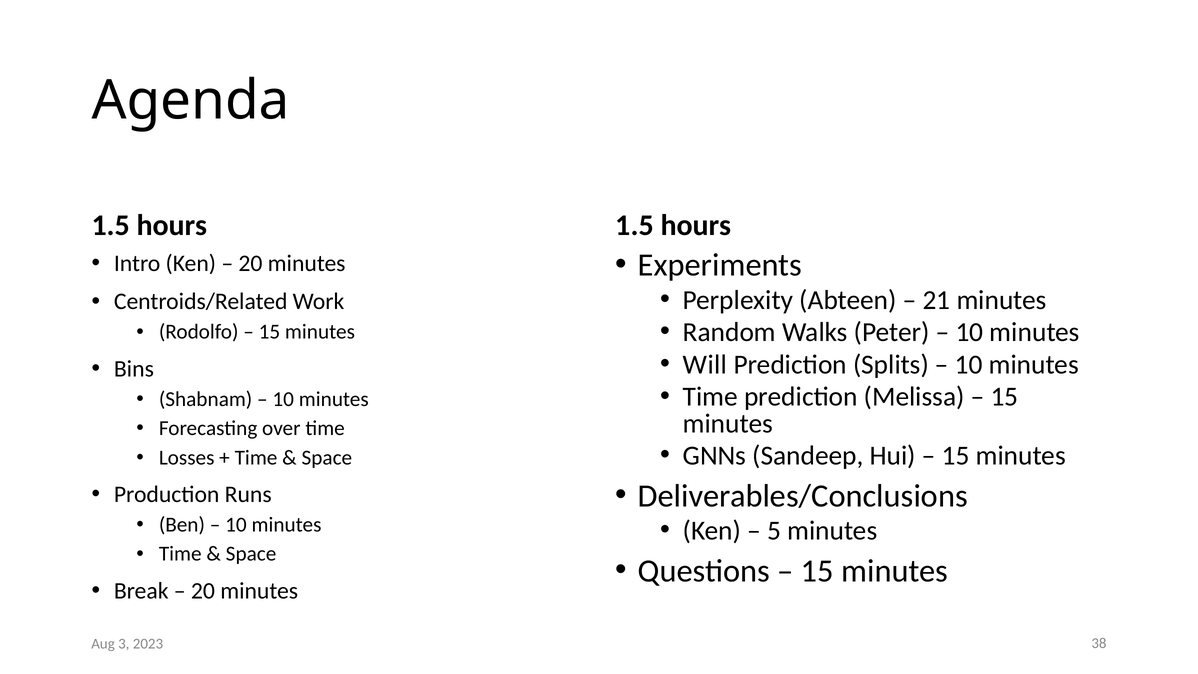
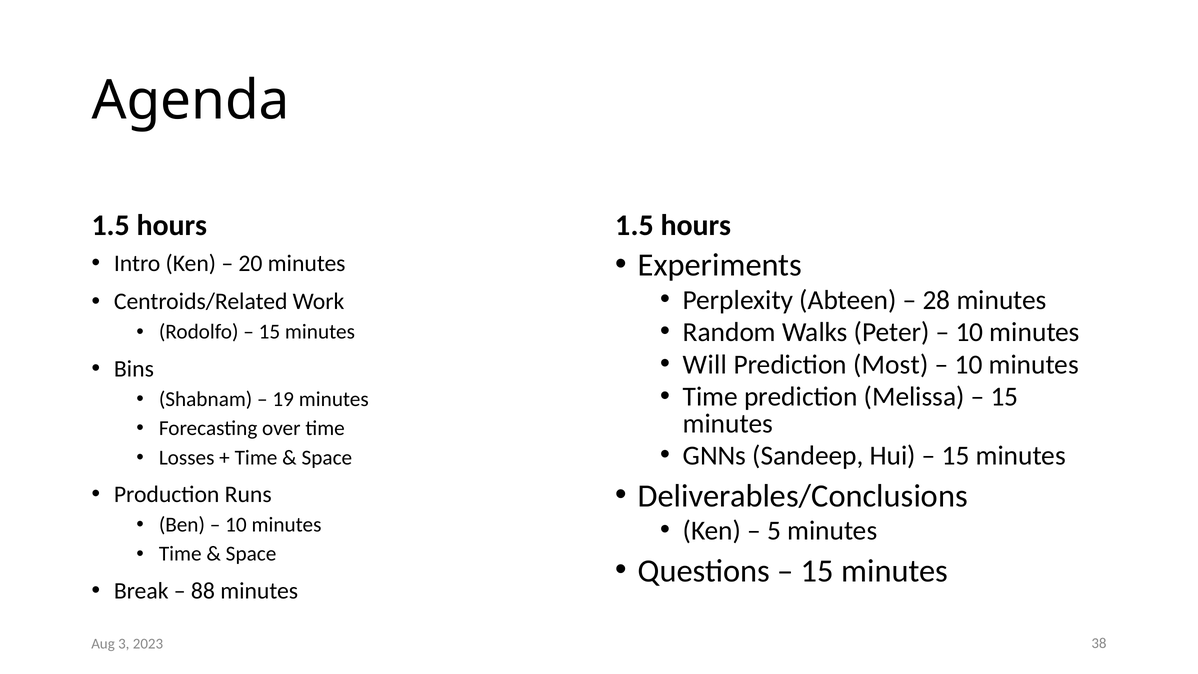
21: 21 -> 28
Splits: Splits -> Most
10 at (283, 399): 10 -> 19
20 at (203, 591): 20 -> 88
